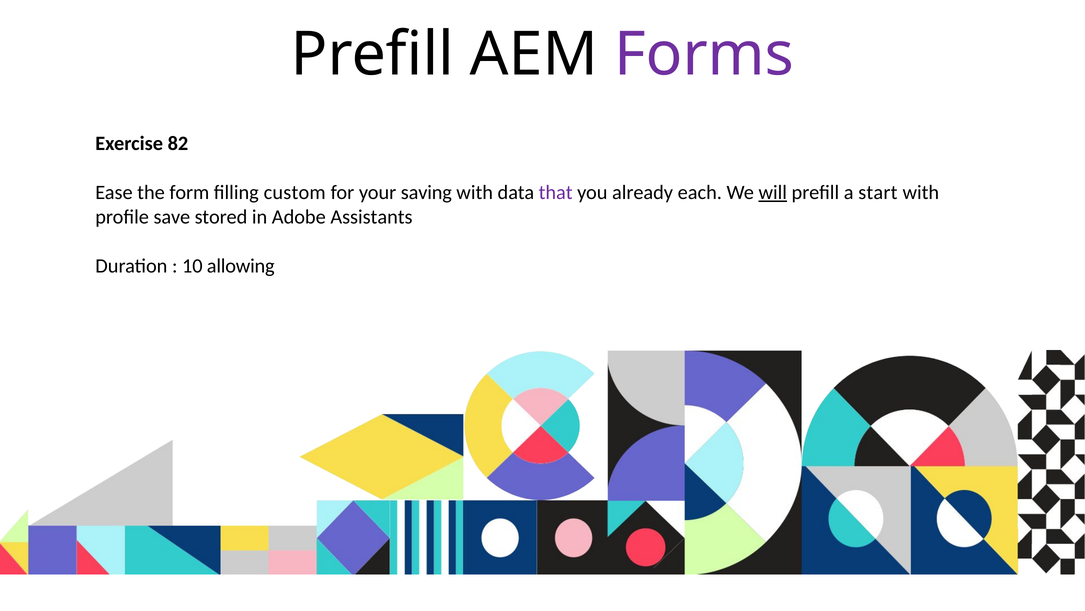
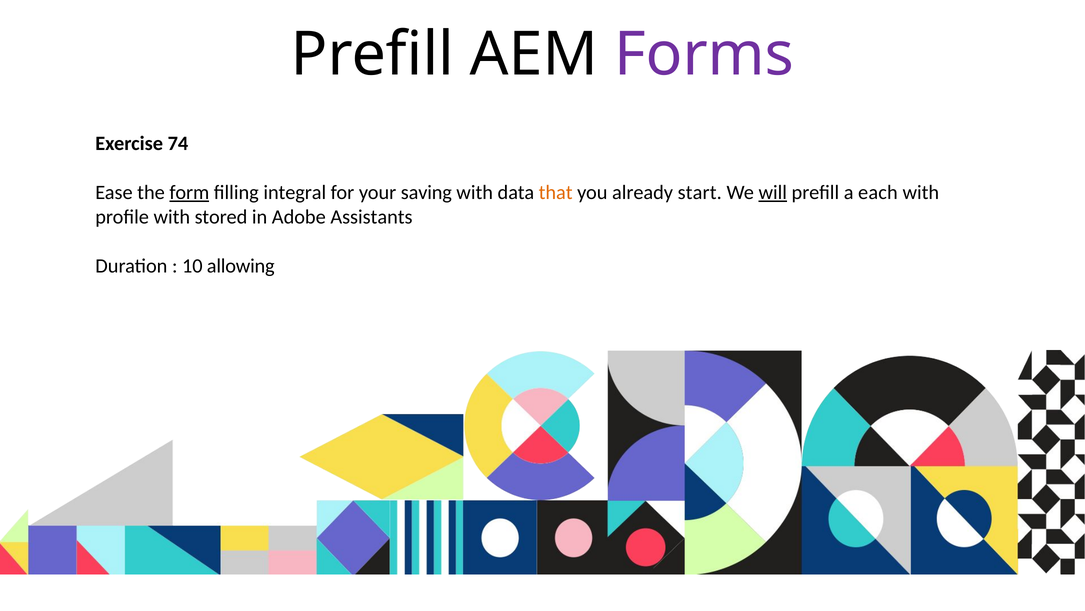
82: 82 -> 74
form underline: none -> present
custom: custom -> integral
that colour: purple -> orange
each: each -> start
start: start -> each
profile save: save -> with
